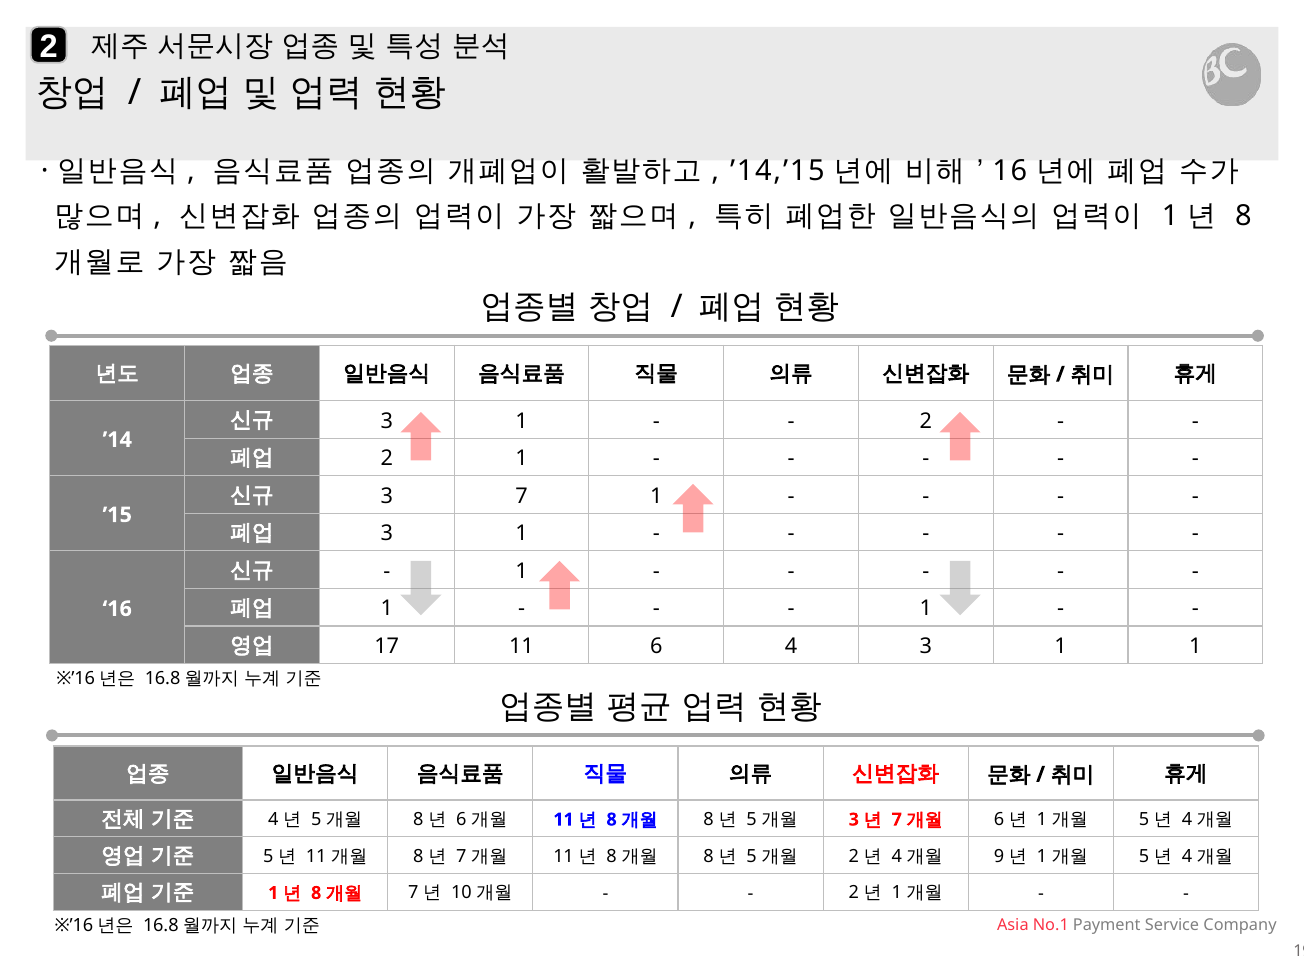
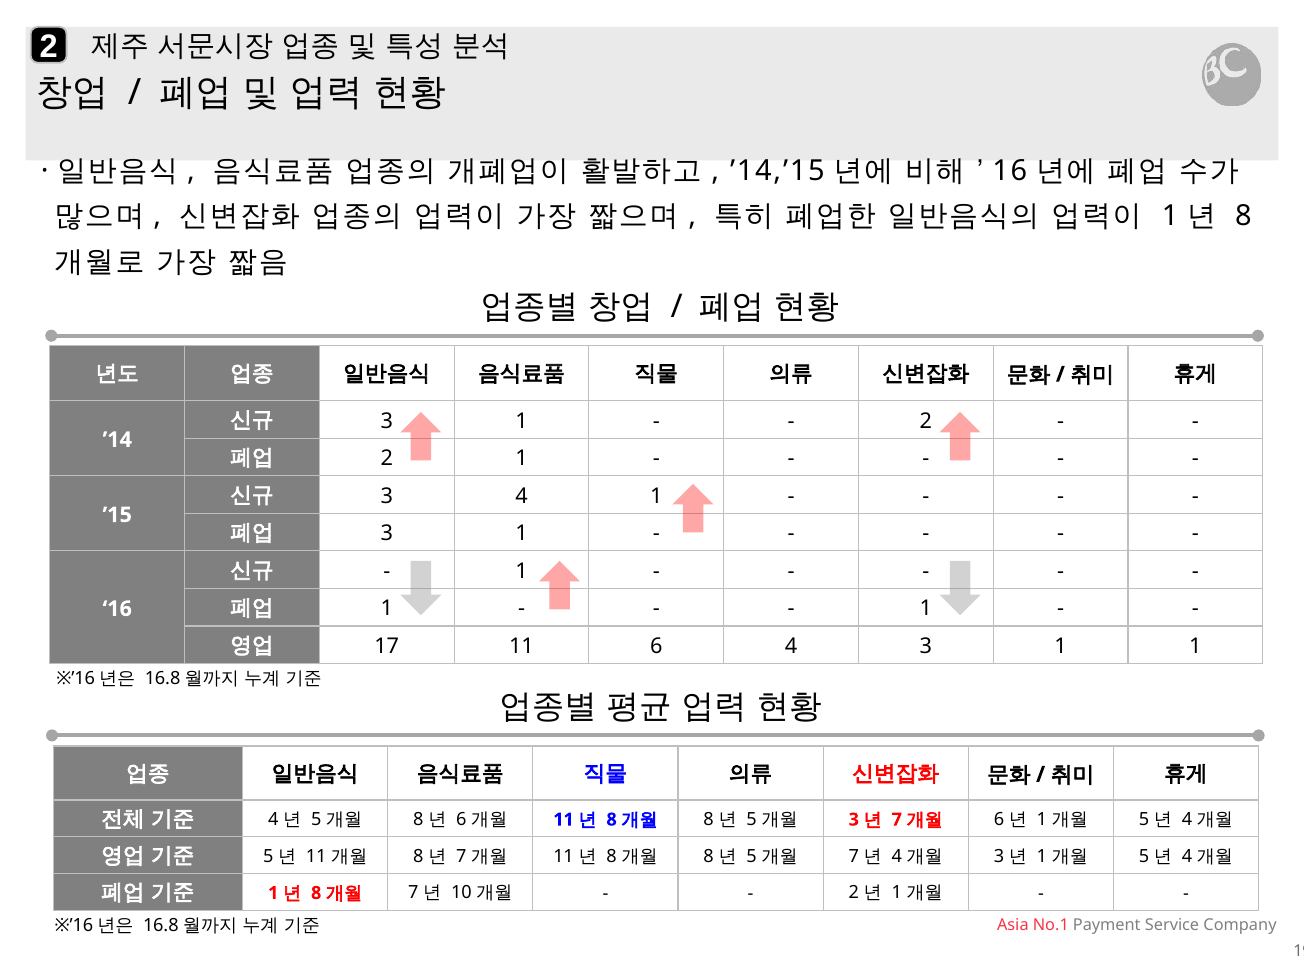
3 7: 7 -> 4
2 at (854, 856): 2 -> 7
9 at (999, 856): 9 -> 3
